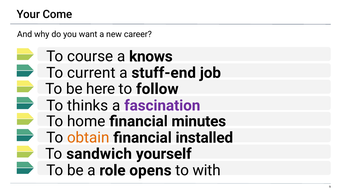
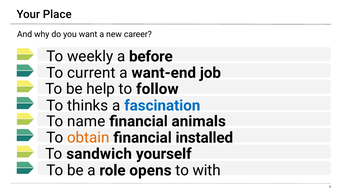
Come: Come -> Place
course: course -> weekly
knows: knows -> before
stuff-end: stuff-end -> want-end
here: here -> help
fascination colour: purple -> blue
home: home -> name
minutes: minutes -> animals
